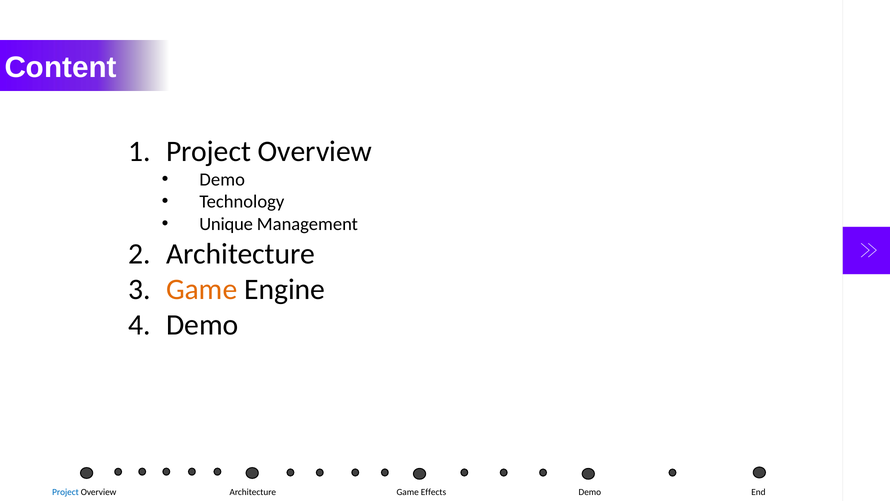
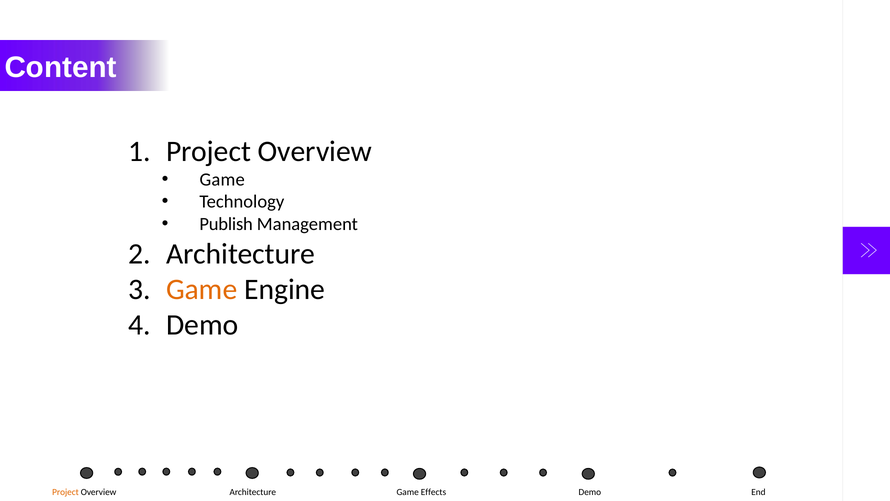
Demo at (222, 179): Demo -> Game
Unique: Unique -> Publish
Project at (65, 492) colour: blue -> orange
